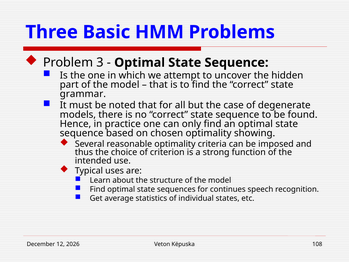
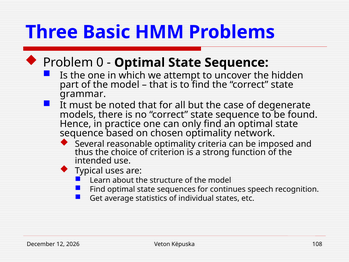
3: 3 -> 0
showing: showing -> network
